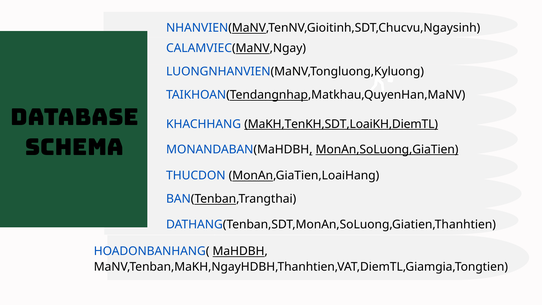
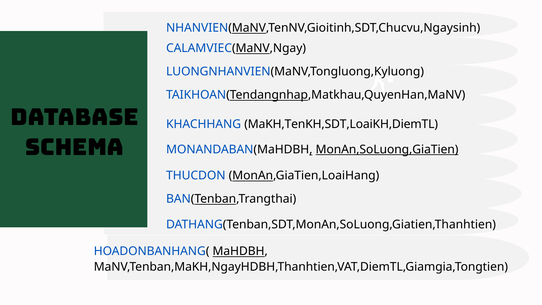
MaKH,TenKH,SDT,LoaiKH,DiemTL underline: present -> none
